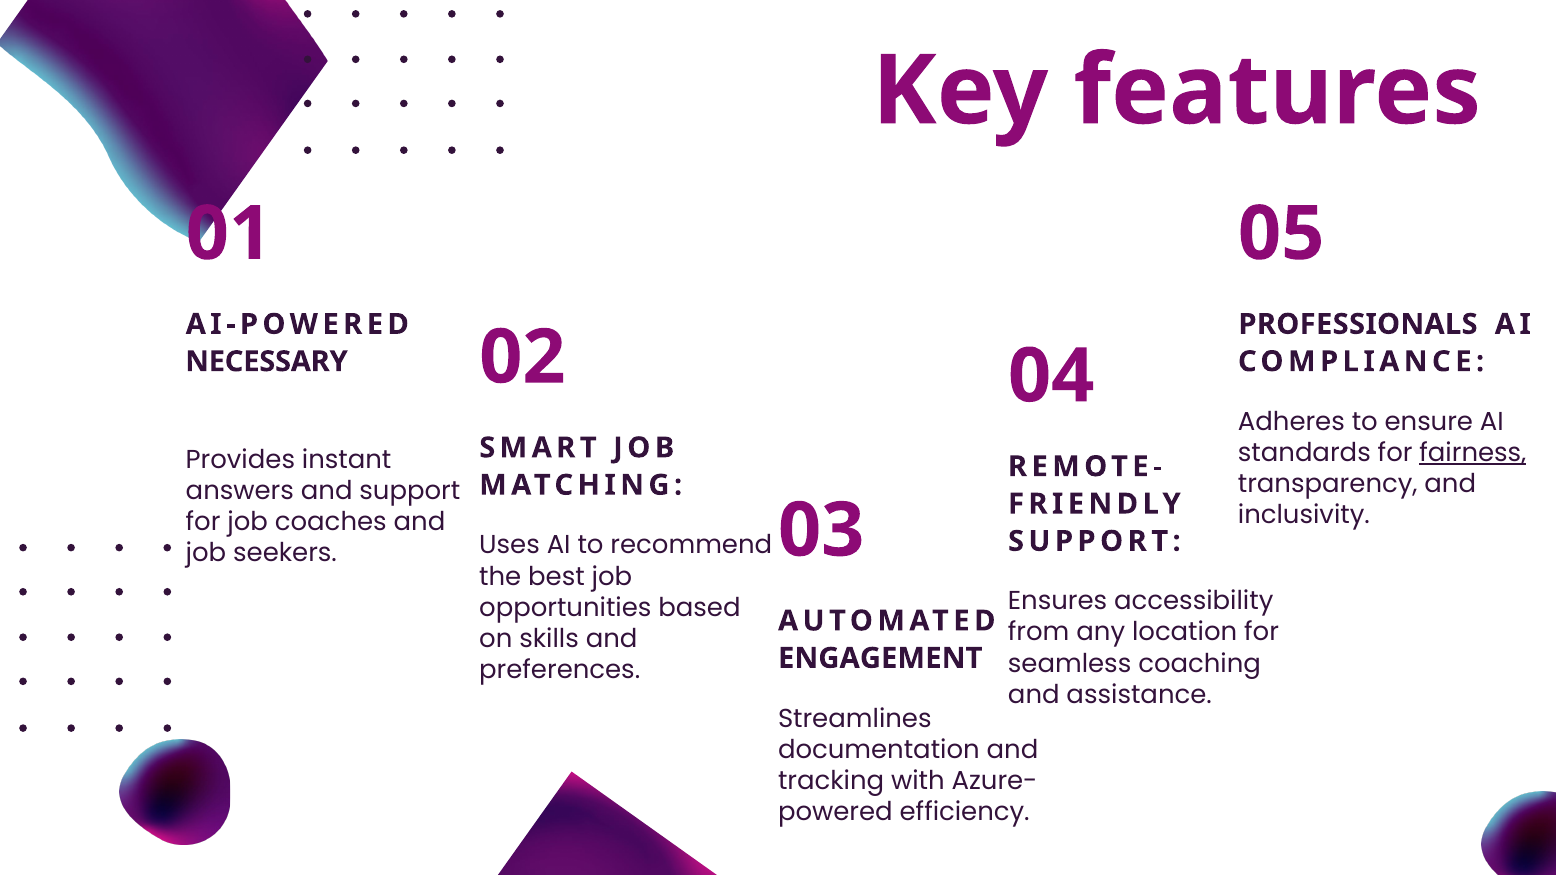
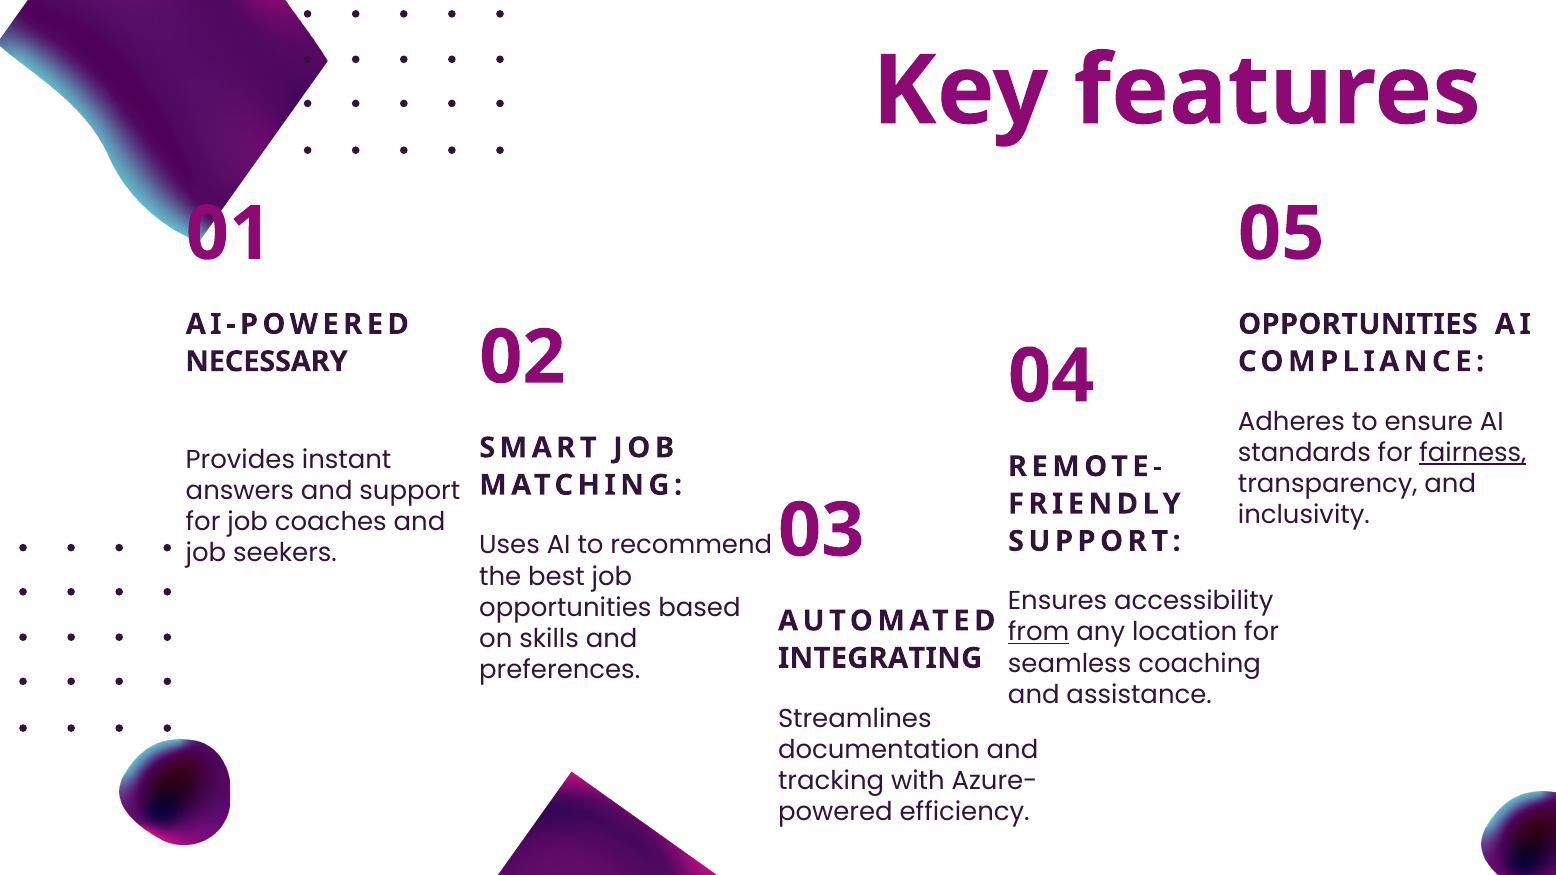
PROFESSIONALS at (1358, 324): PROFESSIONALS -> OPPORTUNITIES
from underline: none -> present
ENGAGEMENT: ENGAGEMENT -> INTEGRATING
